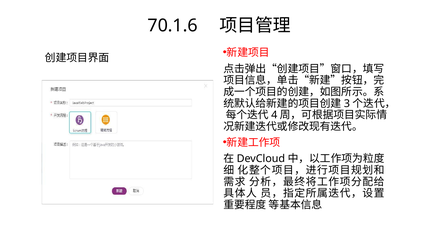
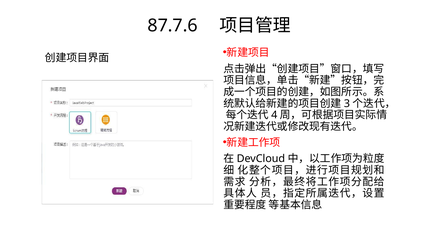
70.1.6: 70.1.6 -> 87.7.6
